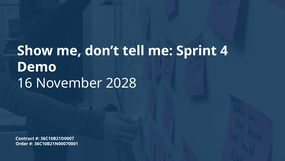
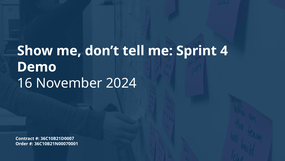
2028: 2028 -> 2024
